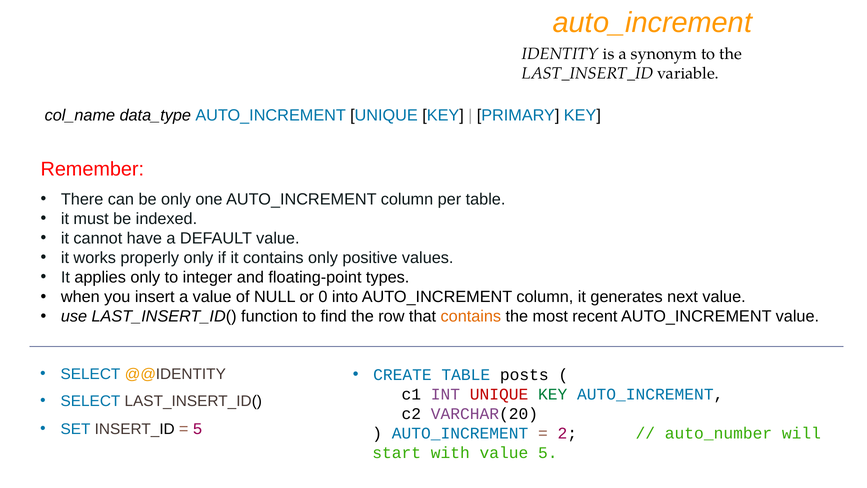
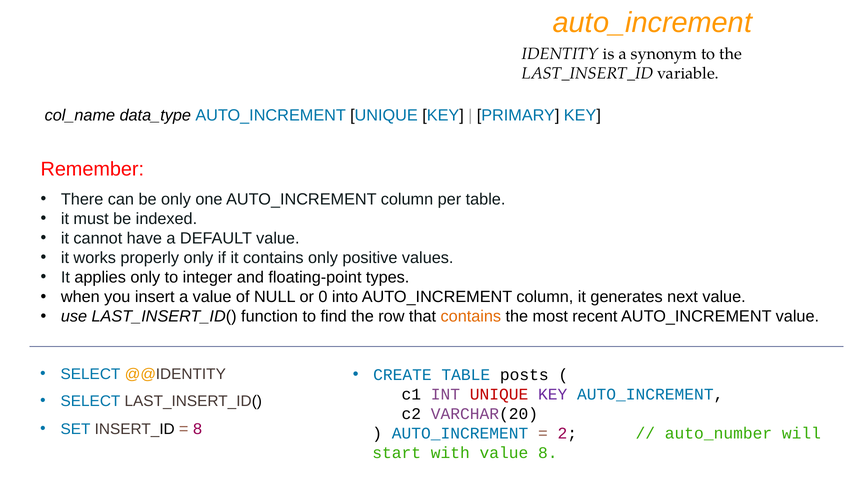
KEY at (553, 394) colour: green -> purple
5 at (198, 429): 5 -> 8
value 5: 5 -> 8
